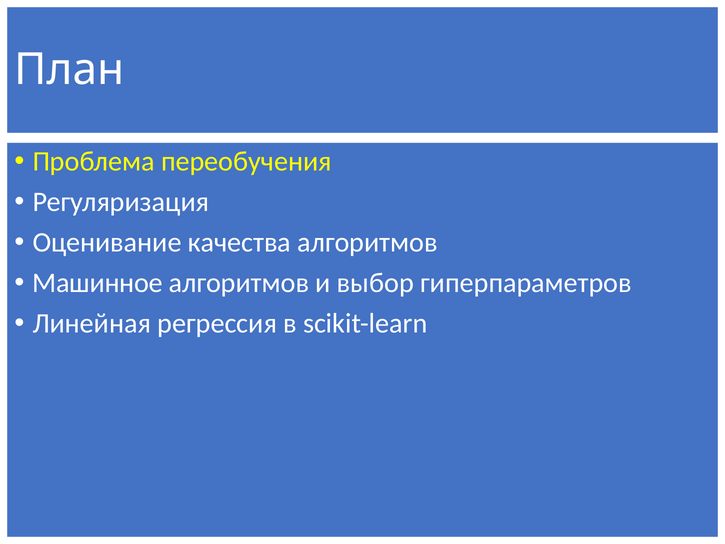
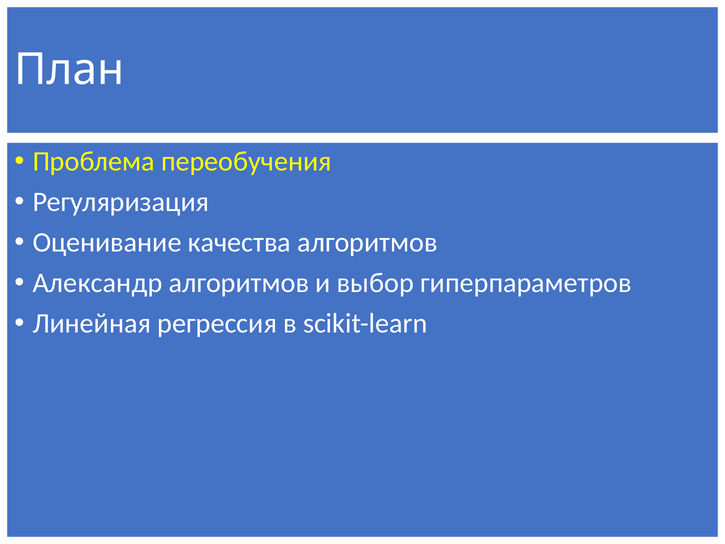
Машинное: Машинное -> Александр
